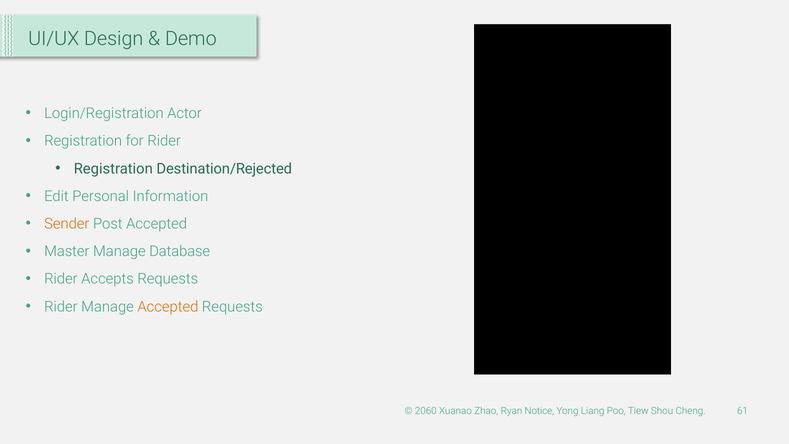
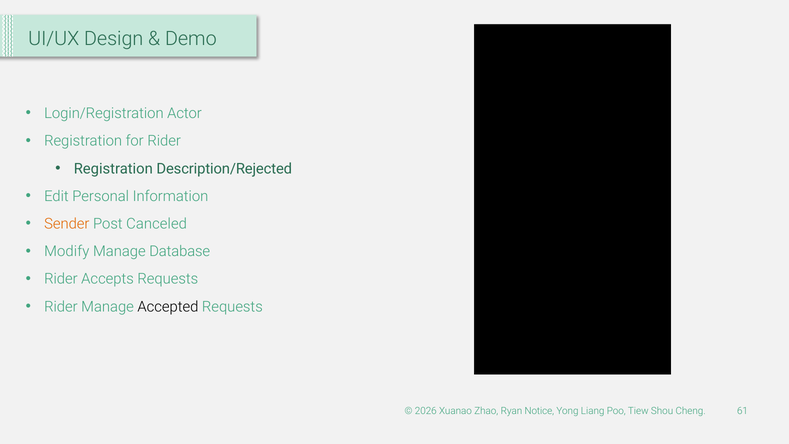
Destination/Rejected: Destination/Rejected -> Description/Rejected
Post Accepted: Accepted -> Canceled
Master: Master -> Modify
Accepted at (168, 307) colour: orange -> black
2060: 2060 -> 2026
